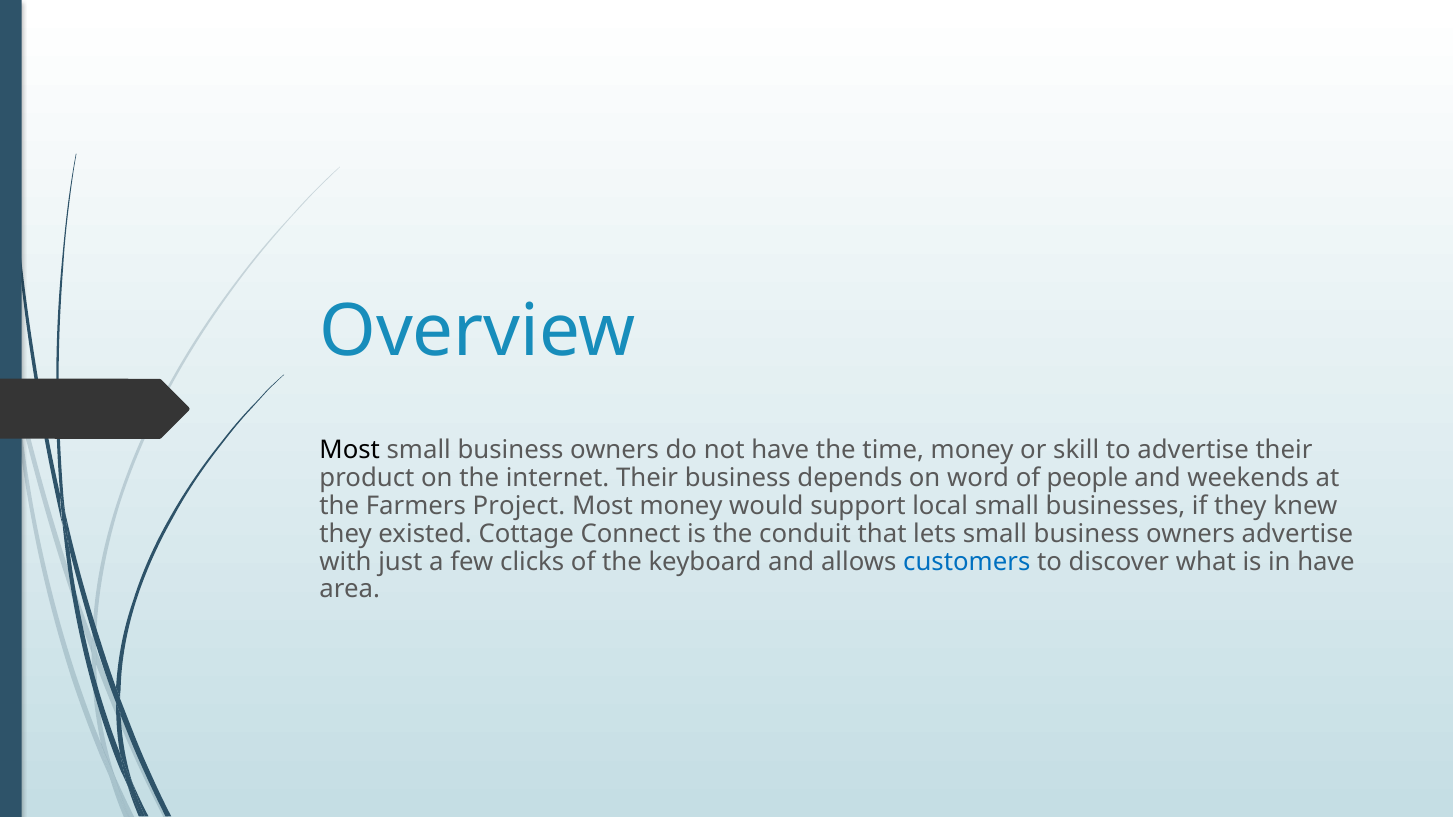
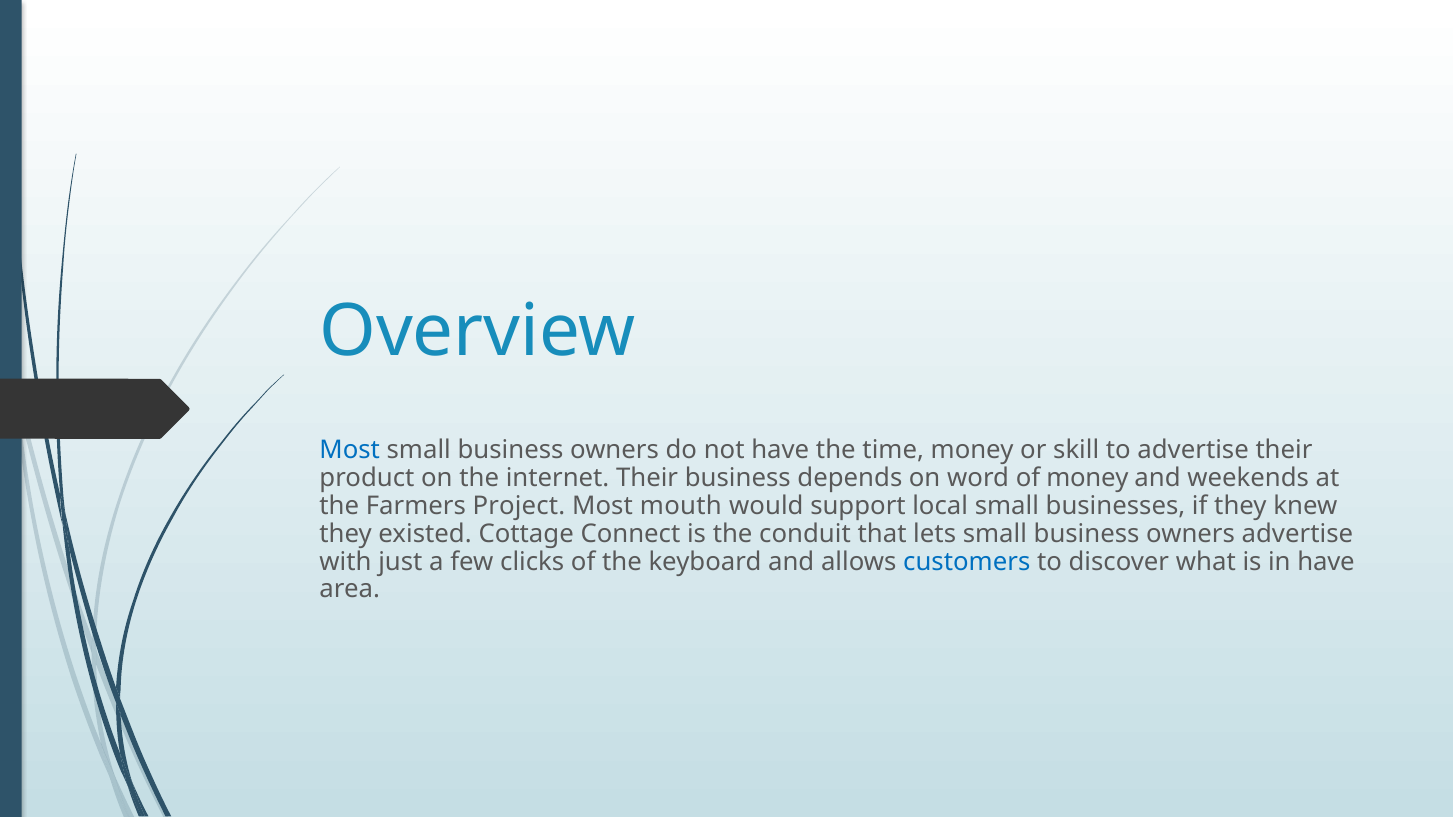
Most at (350, 451) colour: black -> blue
of people: people -> money
Most money: money -> mouth
